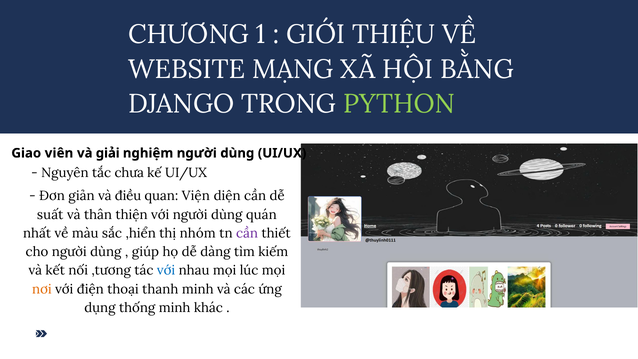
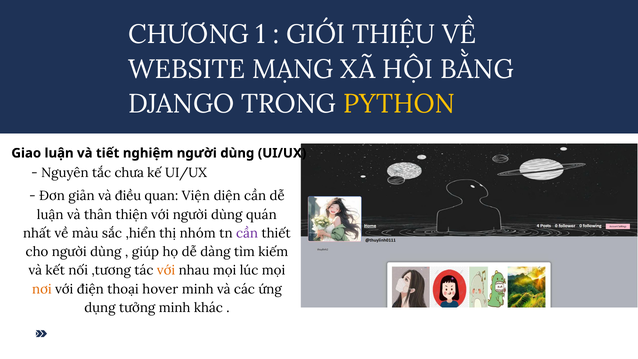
PYTHON colour: light green -> yellow
Giao viên: viên -> luận
giải: giải -> tiết
suất at (50, 215): suất -> luận
với at (166, 270) colour: blue -> orange
thanh: thanh -> hover
thống: thống -> tưởng
